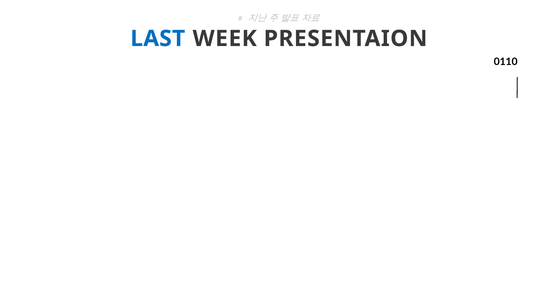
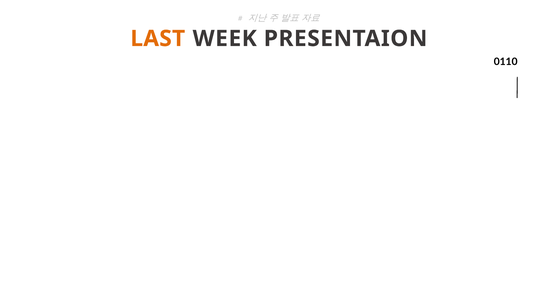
LAST colour: blue -> orange
